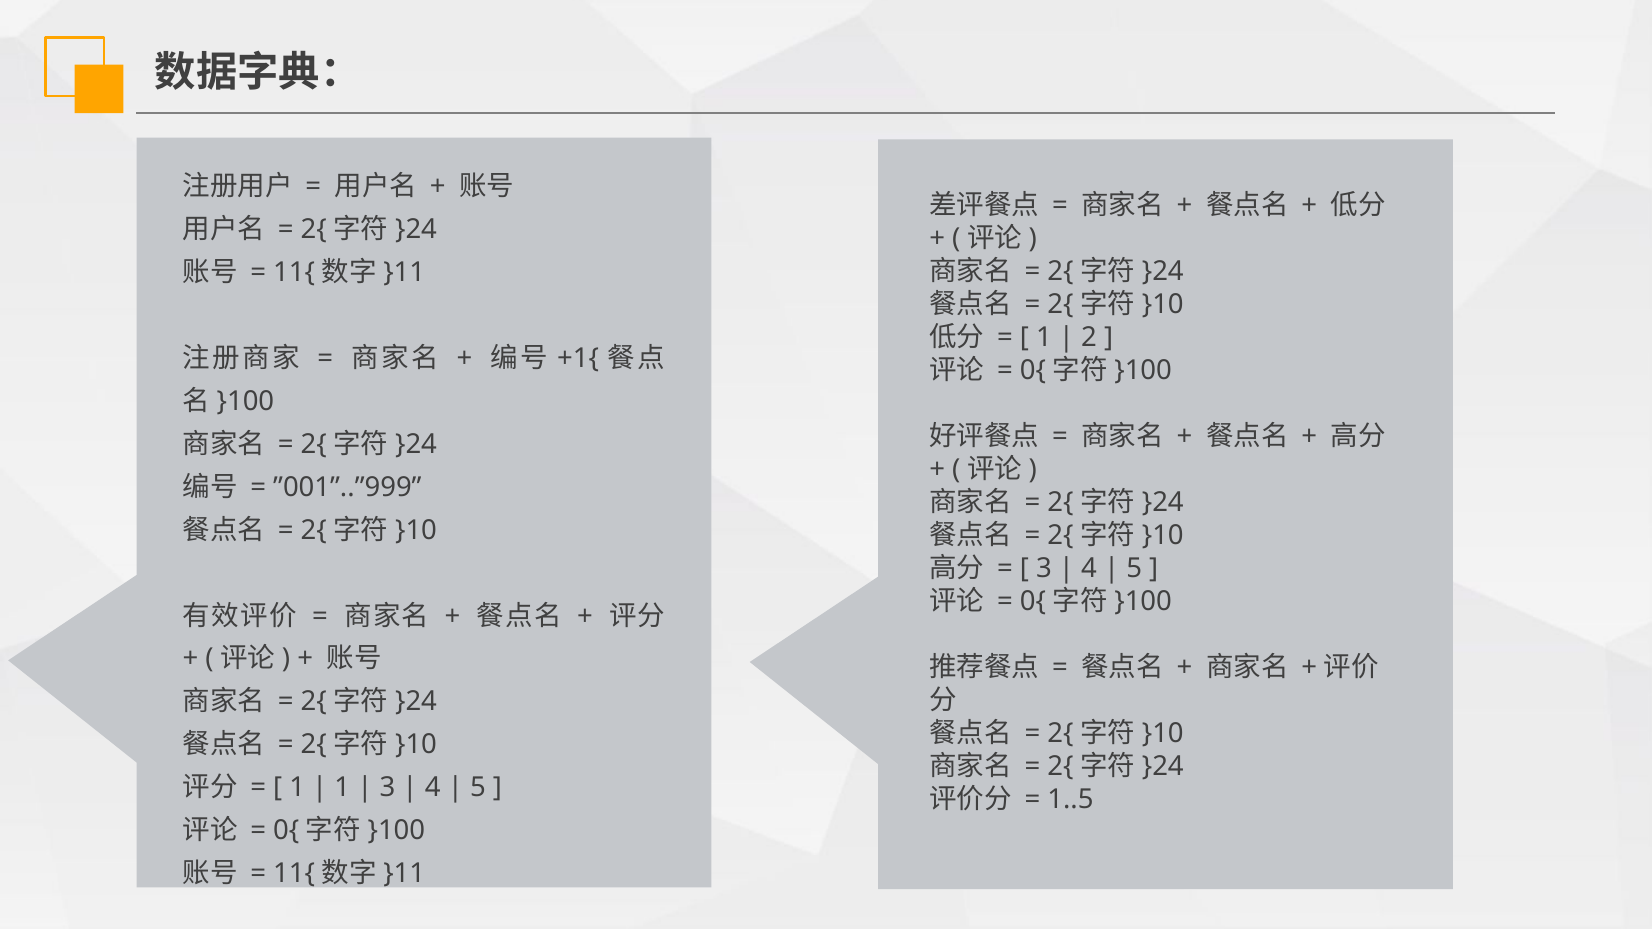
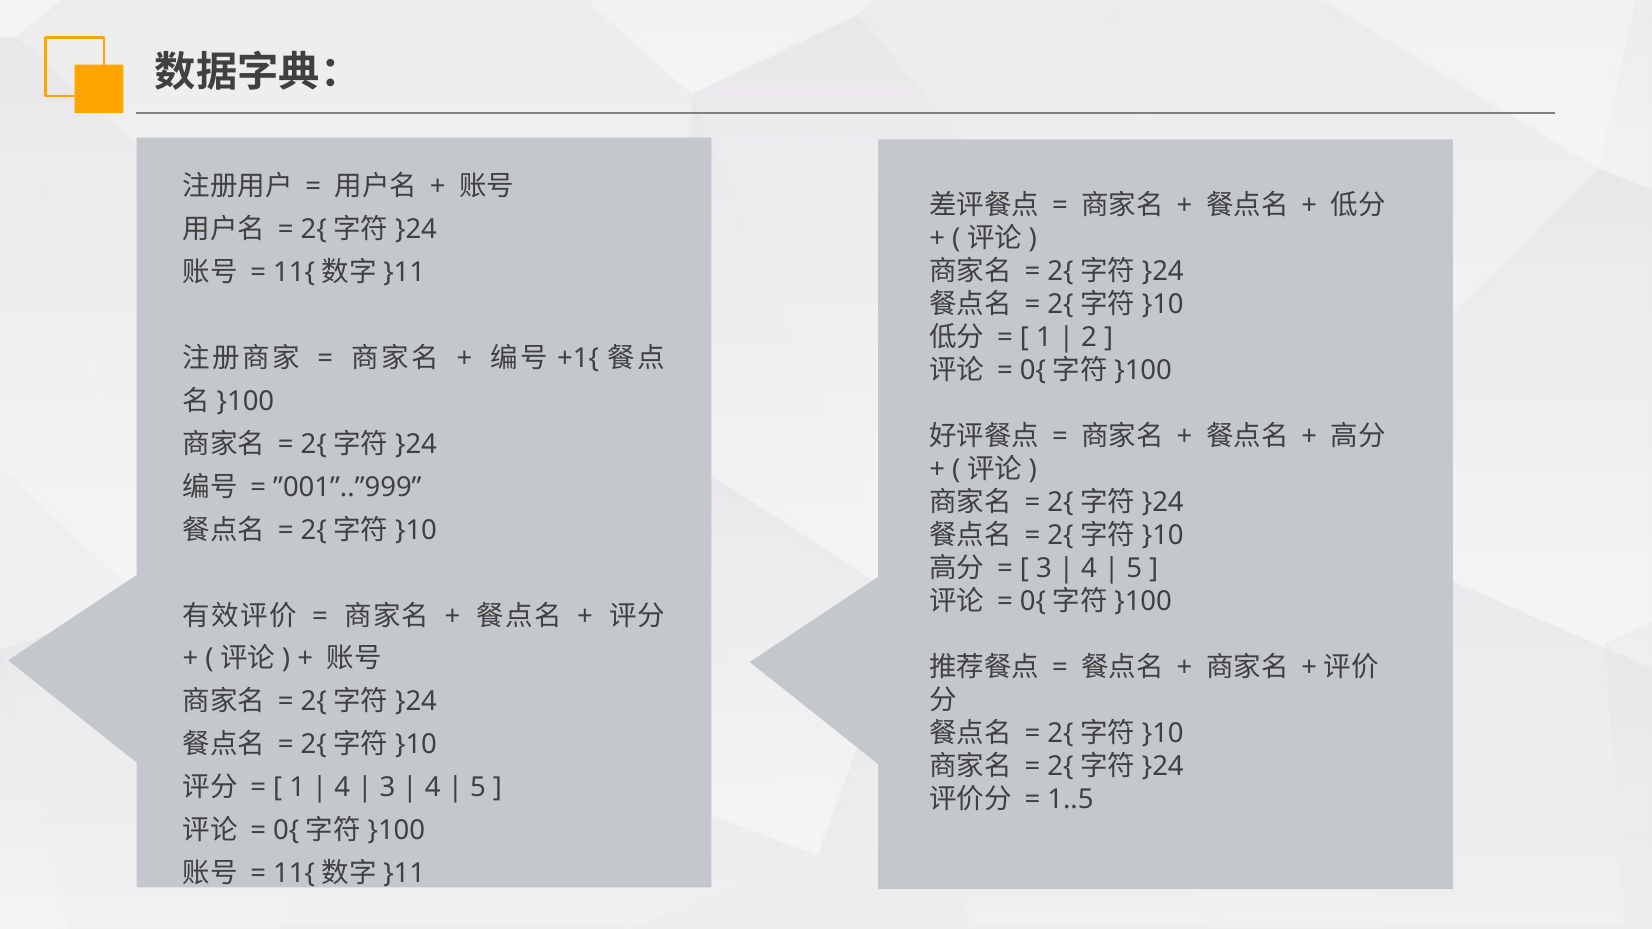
1 at (342, 788): 1 -> 4
